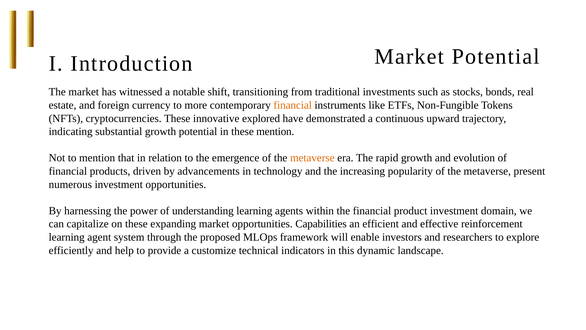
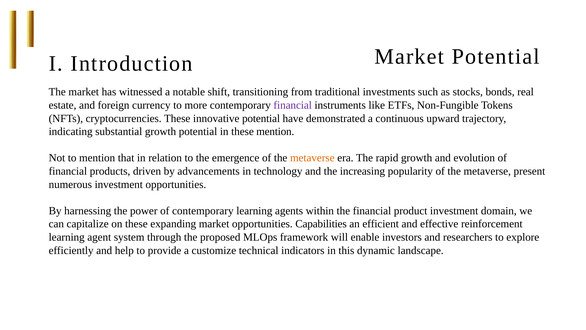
financial at (293, 105) colour: orange -> purple
innovative explored: explored -> potential
of understanding: understanding -> contemporary
